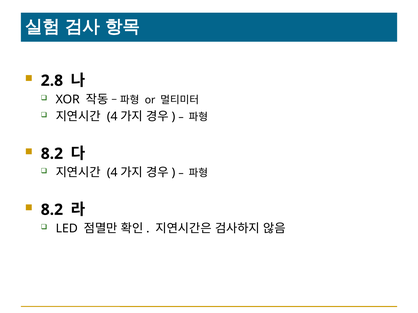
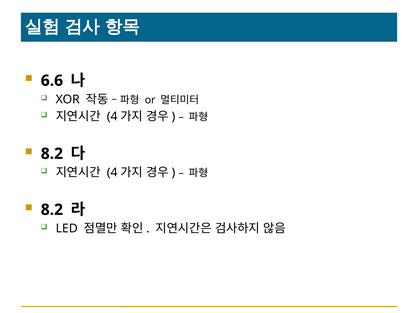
2.8: 2.8 -> 6.6
